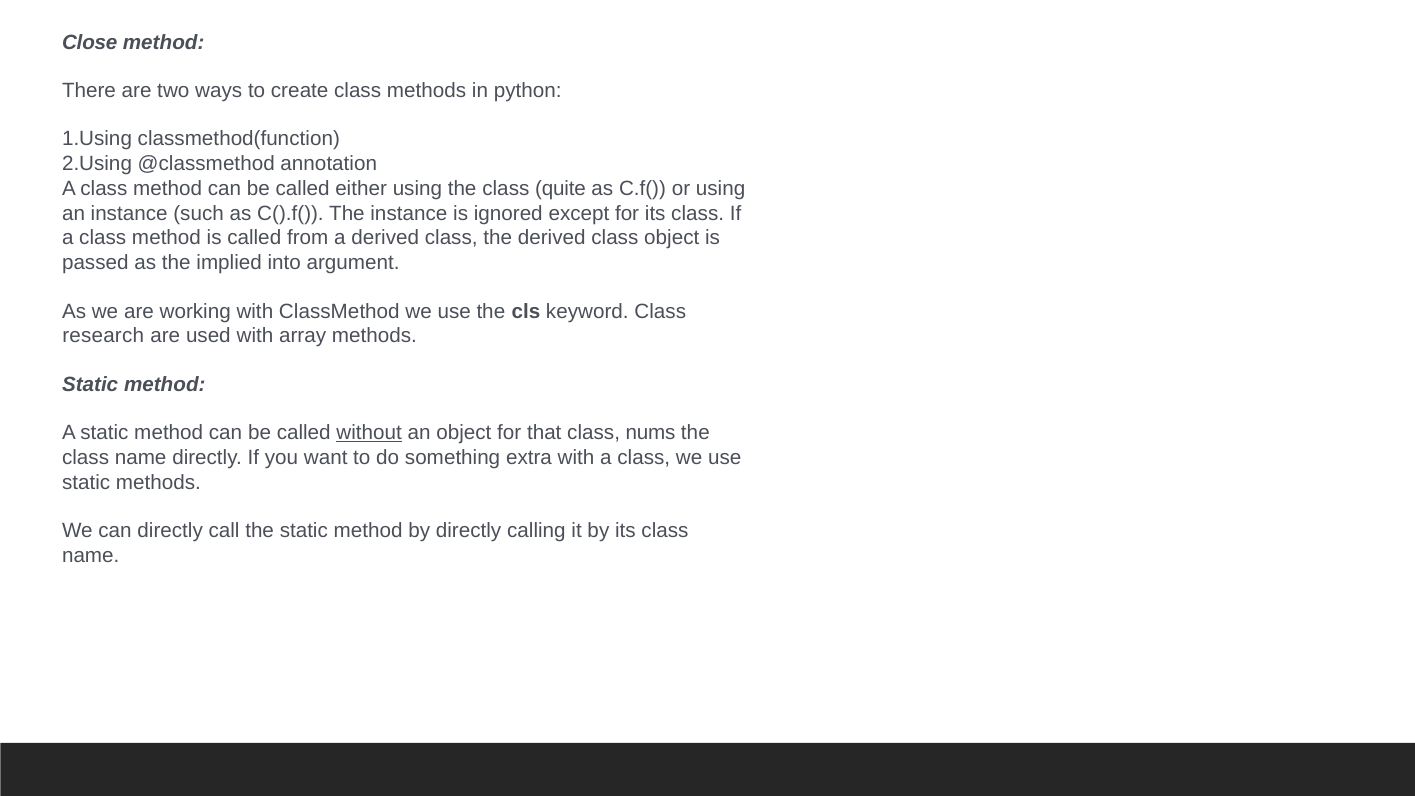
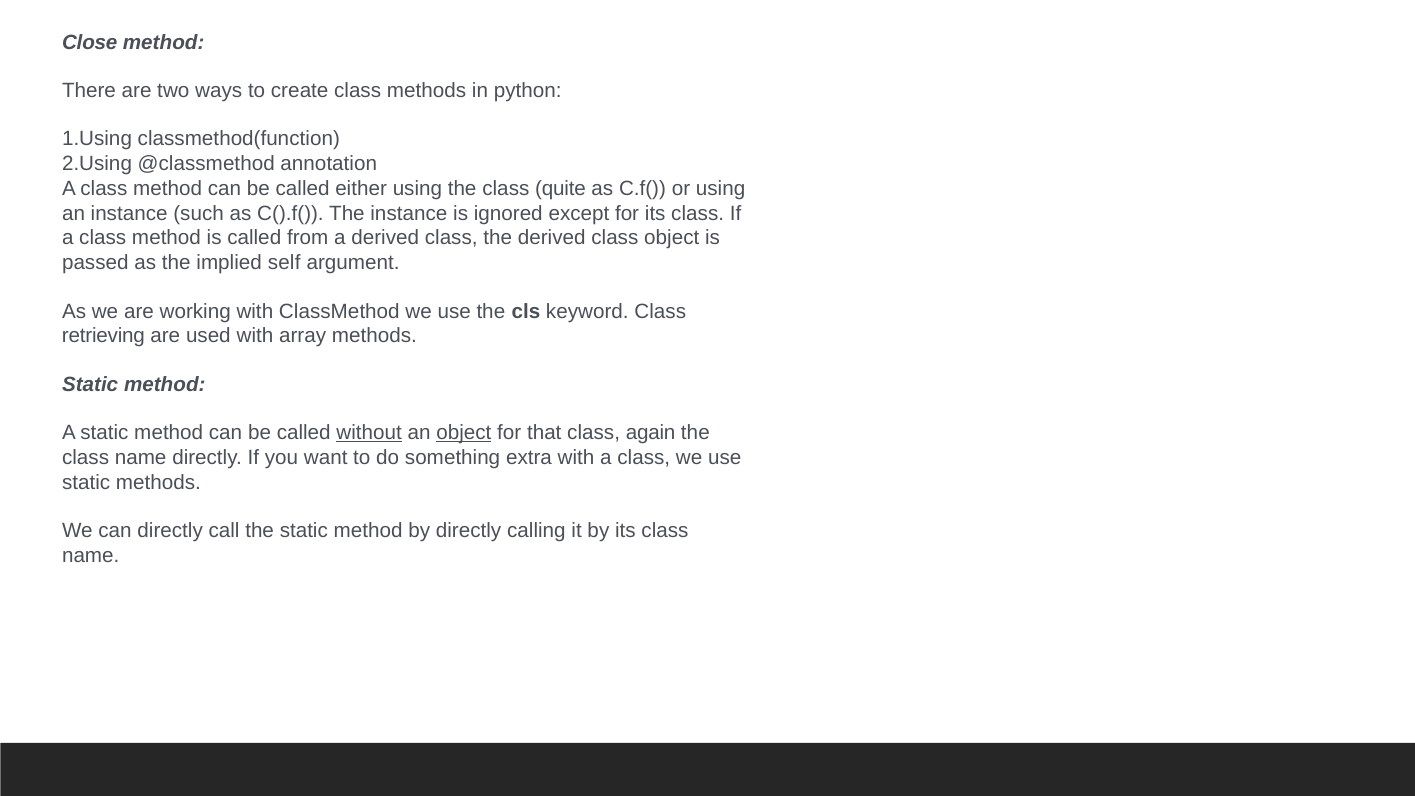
into: into -> self
research: research -> retrieving
object at (464, 433) underline: none -> present
nums: nums -> again
